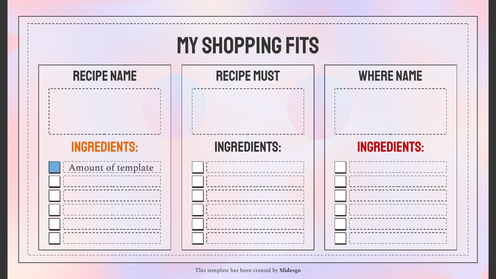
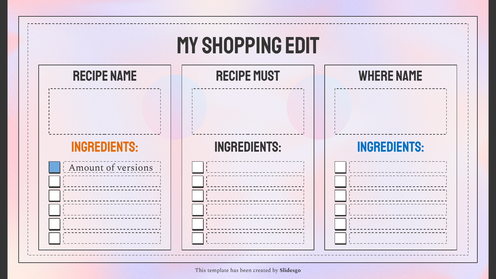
fits: fits -> edit
ingredients at (391, 147) colour: red -> blue
of template: template -> versions
